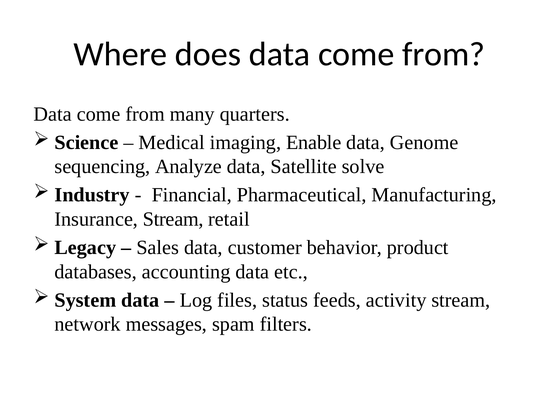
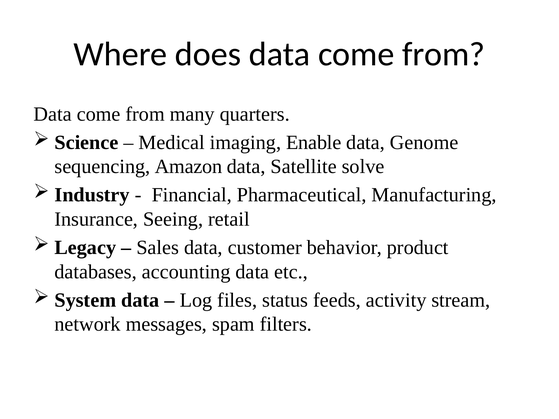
Analyze: Analyze -> Amazon
Insurance Stream: Stream -> Seeing
